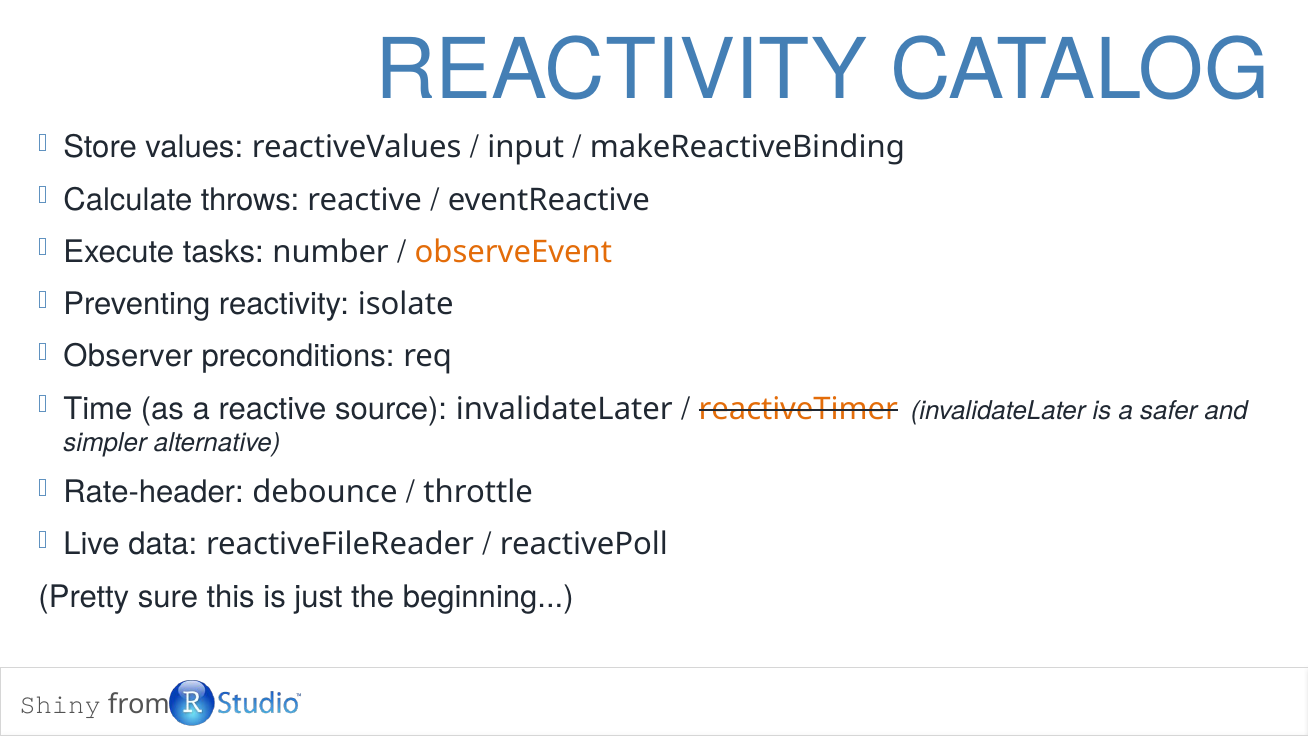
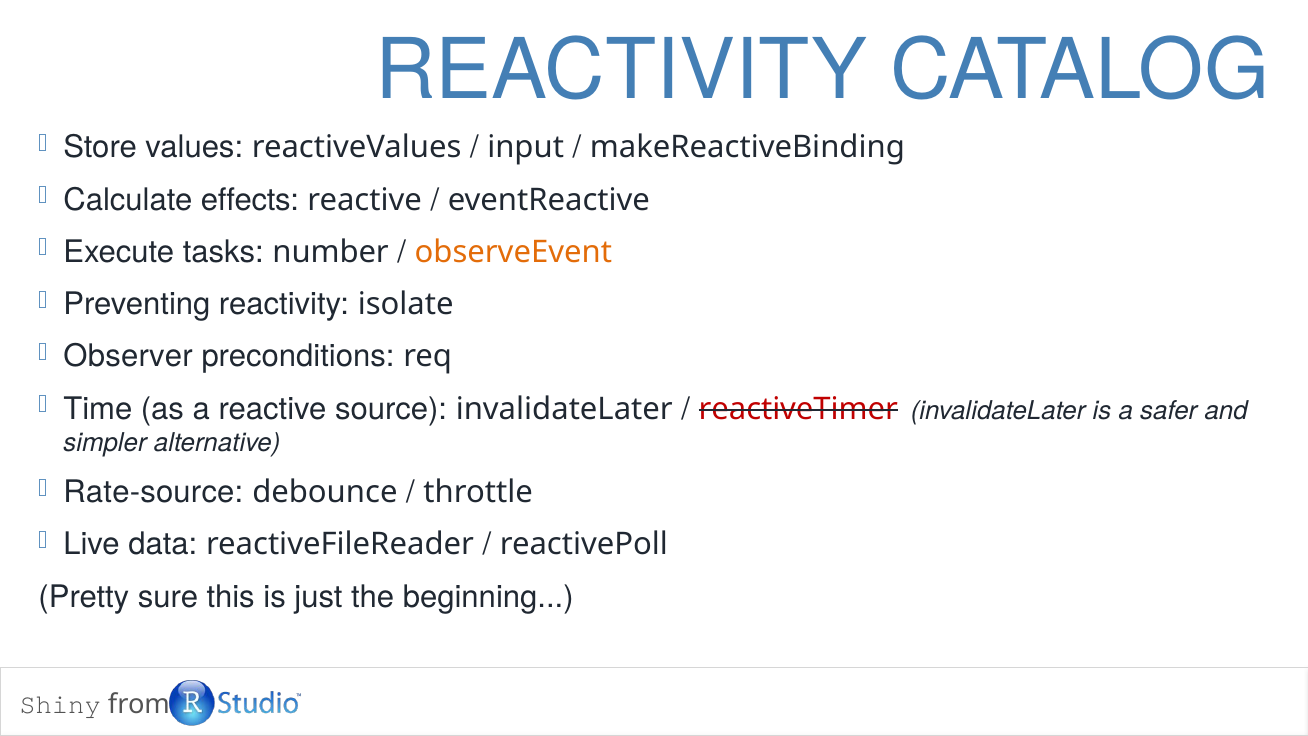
throws: throws -> effects
reactiveTimer colour: orange -> red
Rate-header: Rate-header -> Rate-source
